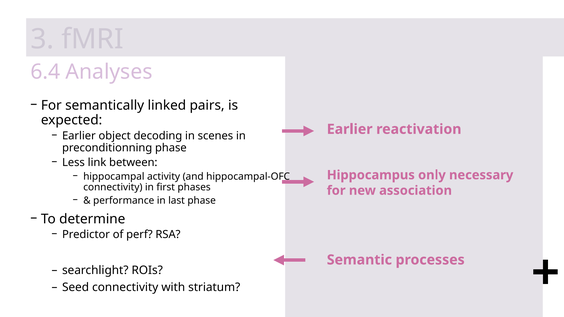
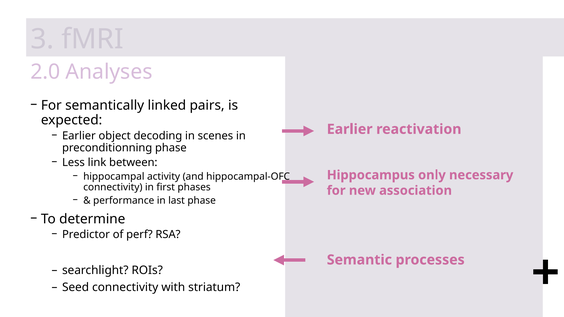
6.4: 6.4 -> 2.0
